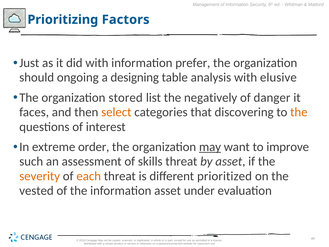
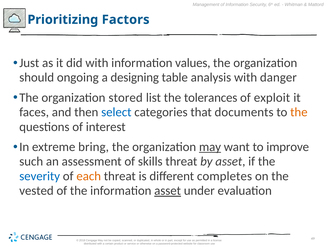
prefer: prefer -> values
elusive: elusive -> danger
negatively: negatively -> tolerances
danger: danger -> exploit
select colour: orange -> blue
discovering: discovering -> documents
order: order -> bring
severity colour: orange -> blue
prioritized: prioritized -> completes
asset at (168, 191) underline: none -> present
